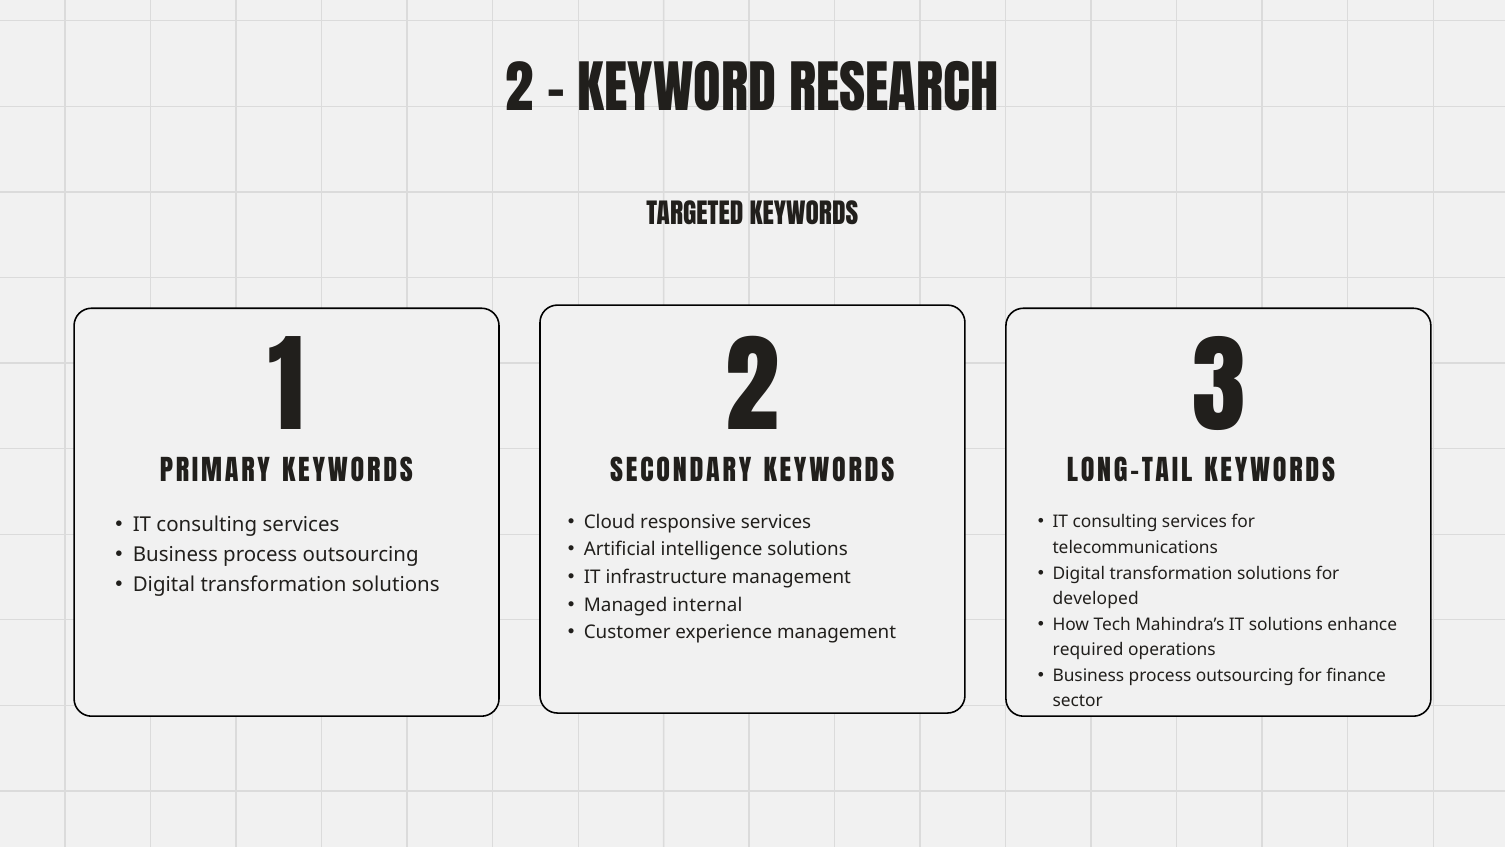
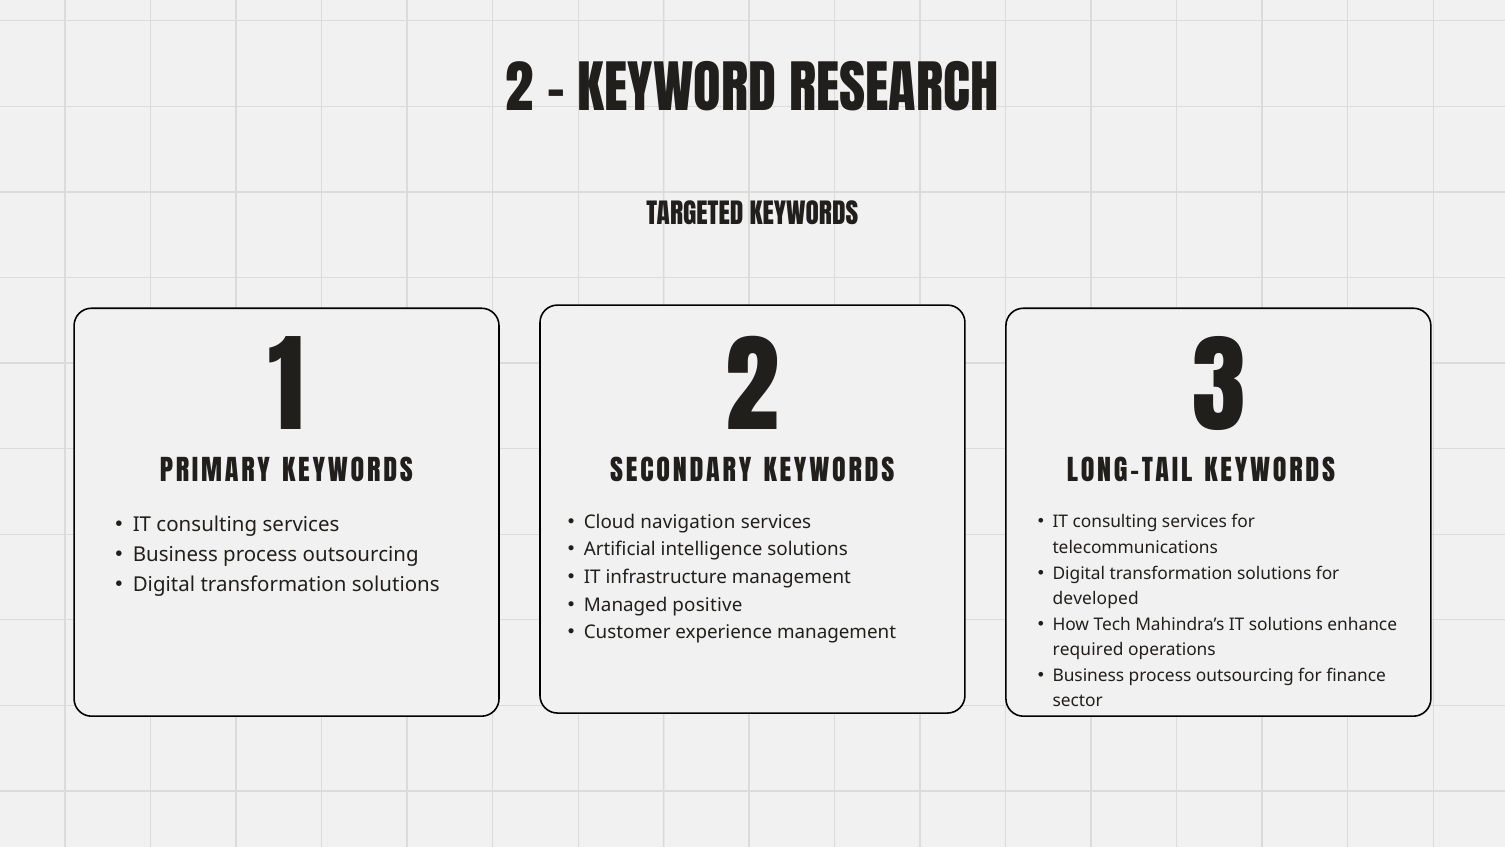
responsive: responsive -> navigation
internal: internal -> positive
